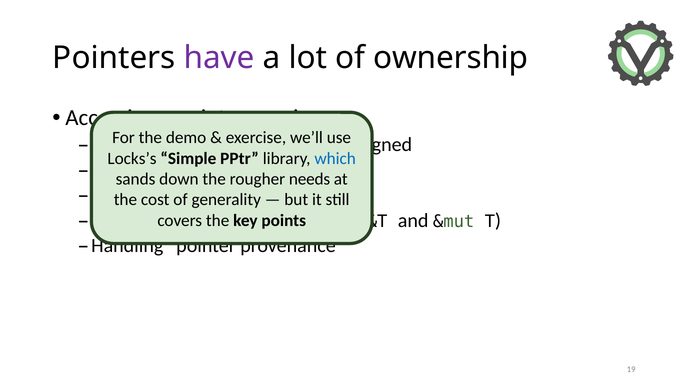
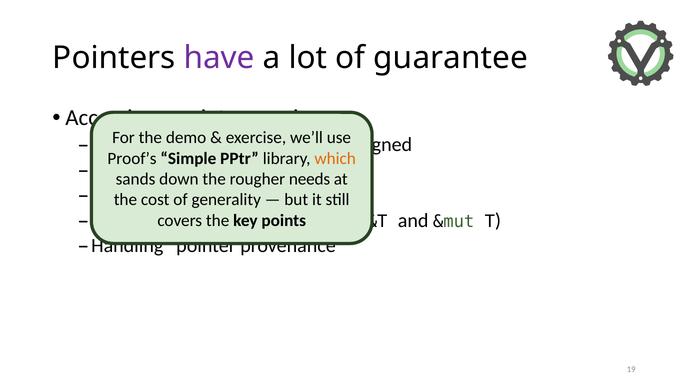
ownership: ownership -> guarantee
Locks’s: Locks’s -> Proof’s
which colour: blue -> orange
